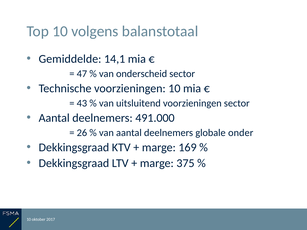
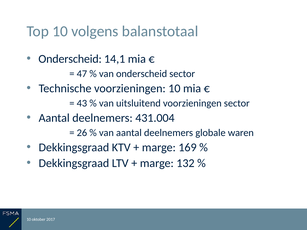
Gemiddelde at (70, 59): Gemiddelde -> Onderscheid
491.000: 491.000 -> 431.004
onder: onder -> waren
375: 375 -> 132
